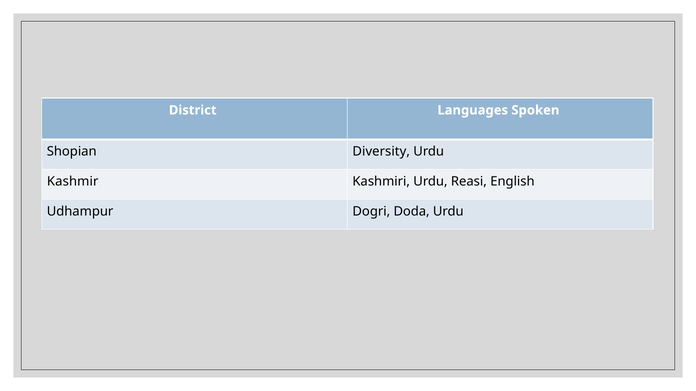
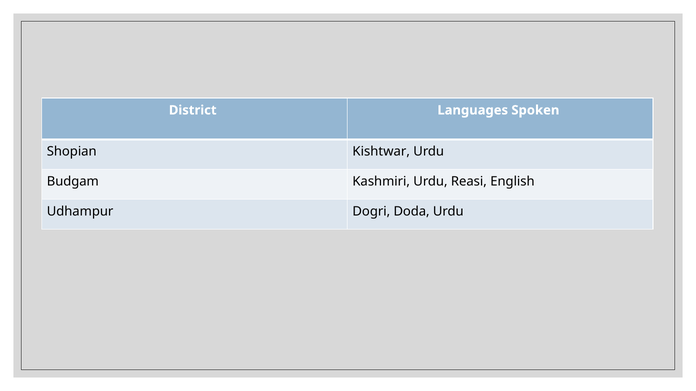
Diversity: Diversity -> Kishtwar
Kashmir: Kashmir -> Budgam
